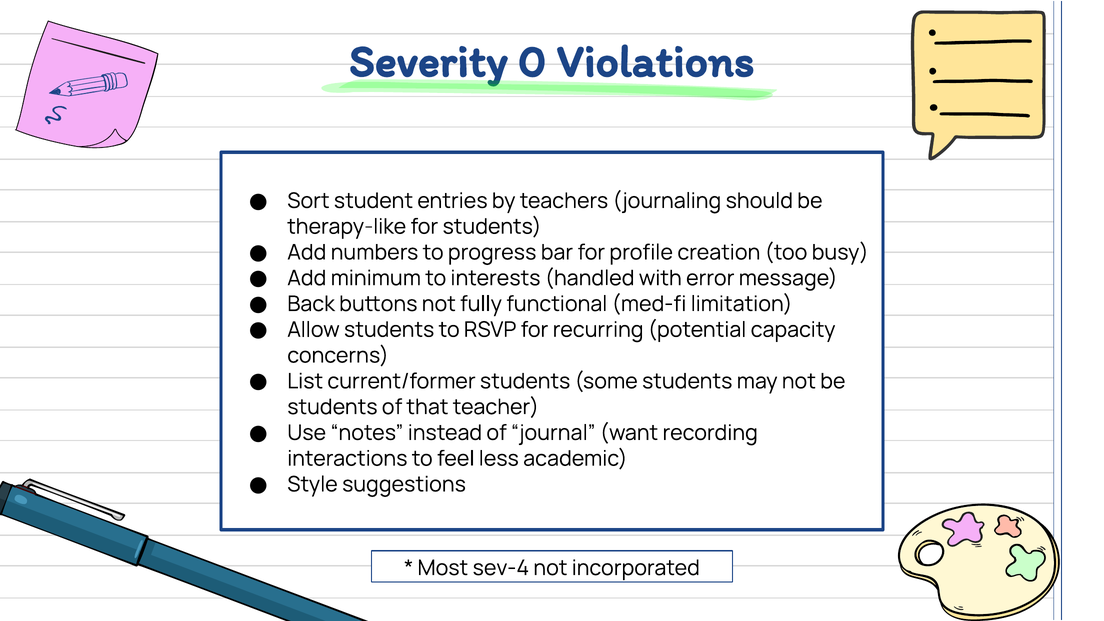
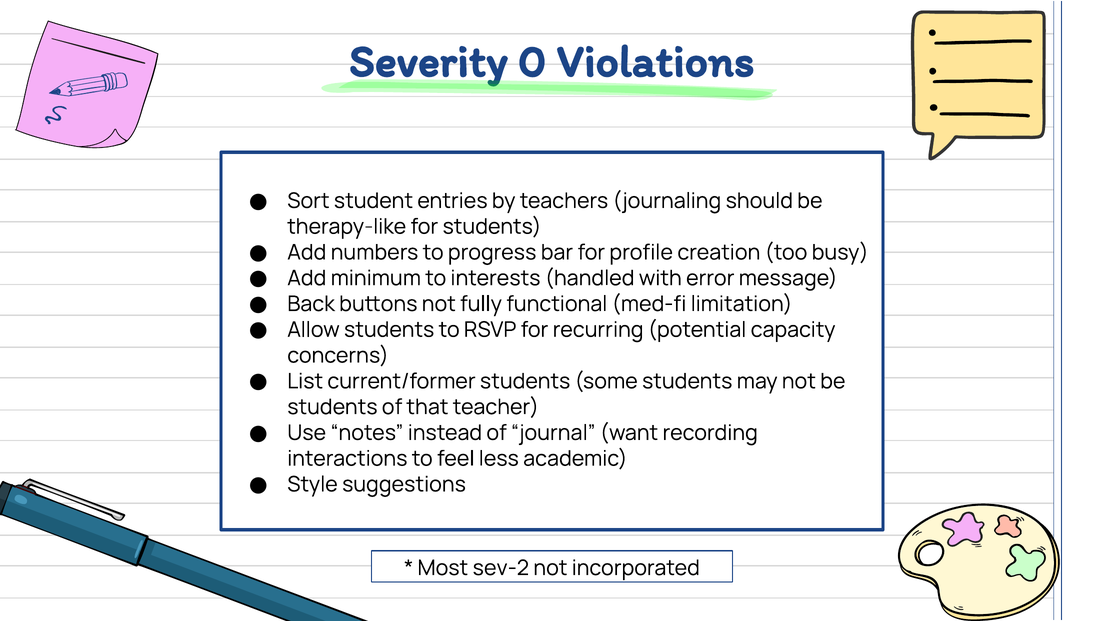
sev-4: sev-4 -> sev-2
